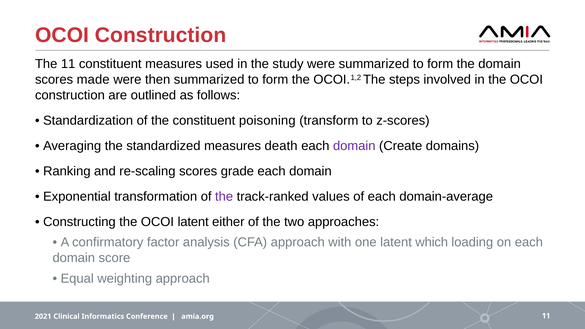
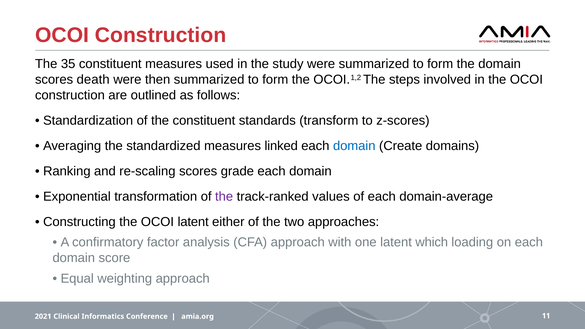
The 11: 11 -> 35
made: made -> death
poisoning: poisoning -> standards
death: death -> linked
domain at (354, 146) colour: purple -> blue
